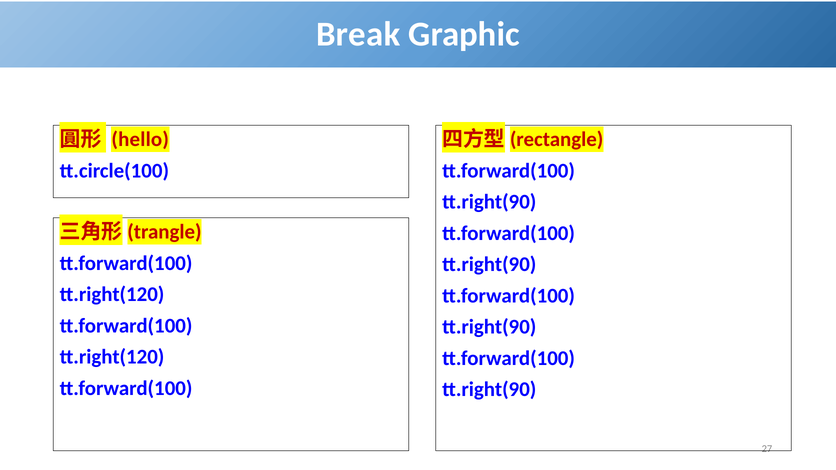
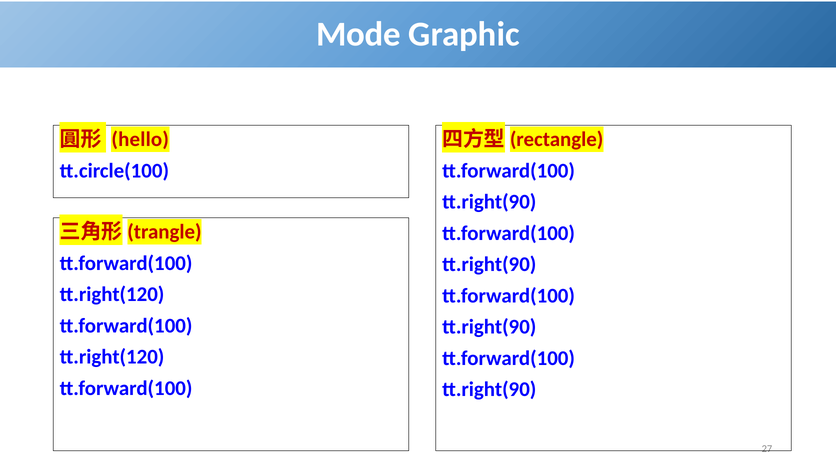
Break: Break -> Mode
